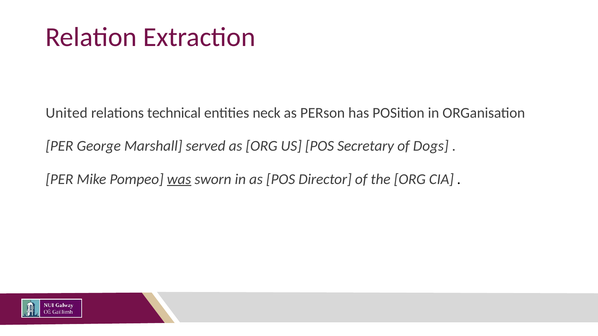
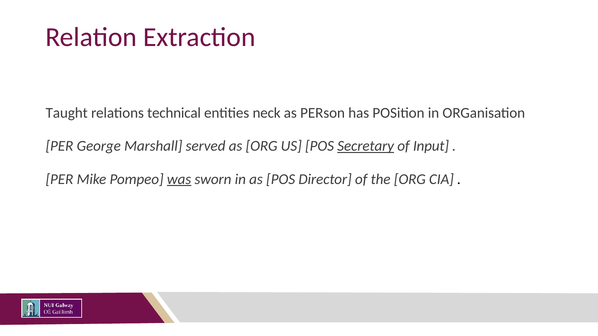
United: United -> Taught
Secretary underline: none -> present
Dogs: Dogs -> Input
